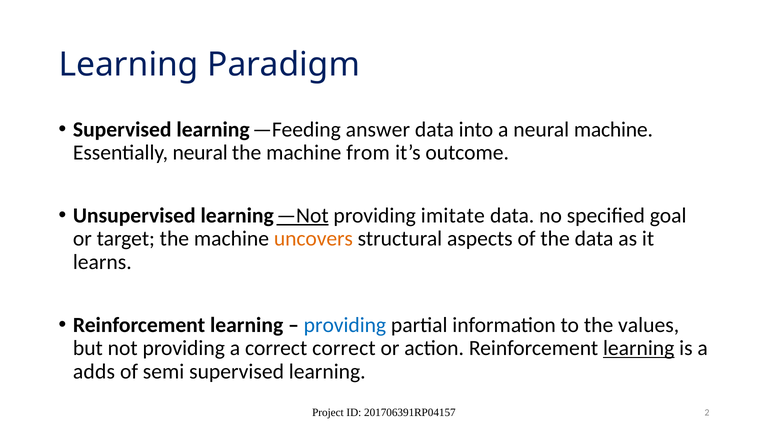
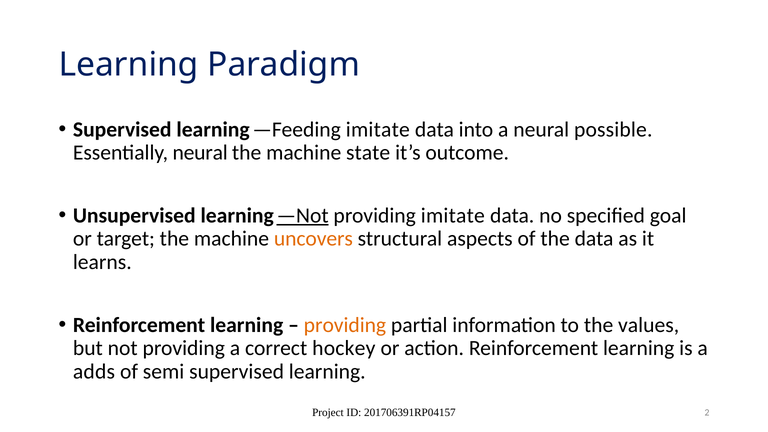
—Feeding answer: answer -> imitate
neural machine: machine -> possible
from: from -> state
providing at (345, 325) colour: blue -> orange
correct correct: correct -> hockey
learning at (639, 348) underline: present -> none
